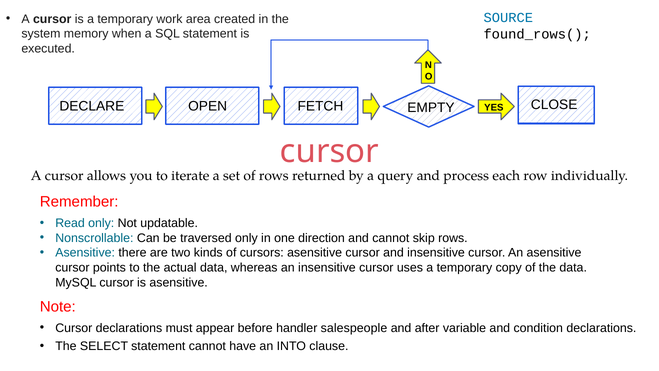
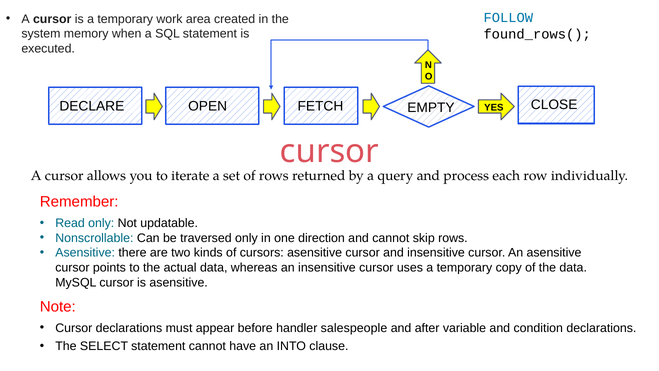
SOURCE: SOURCE -> FOLLOW
